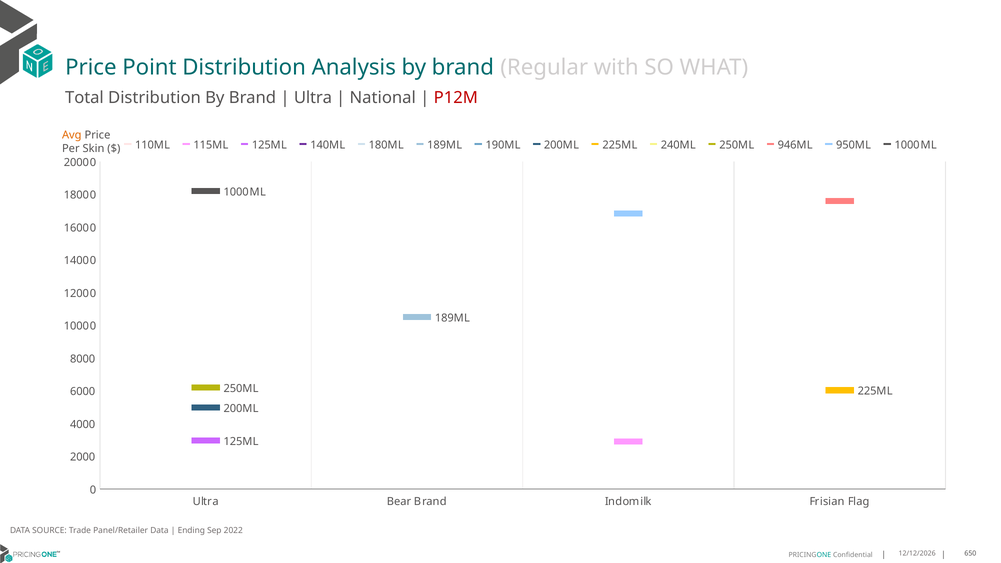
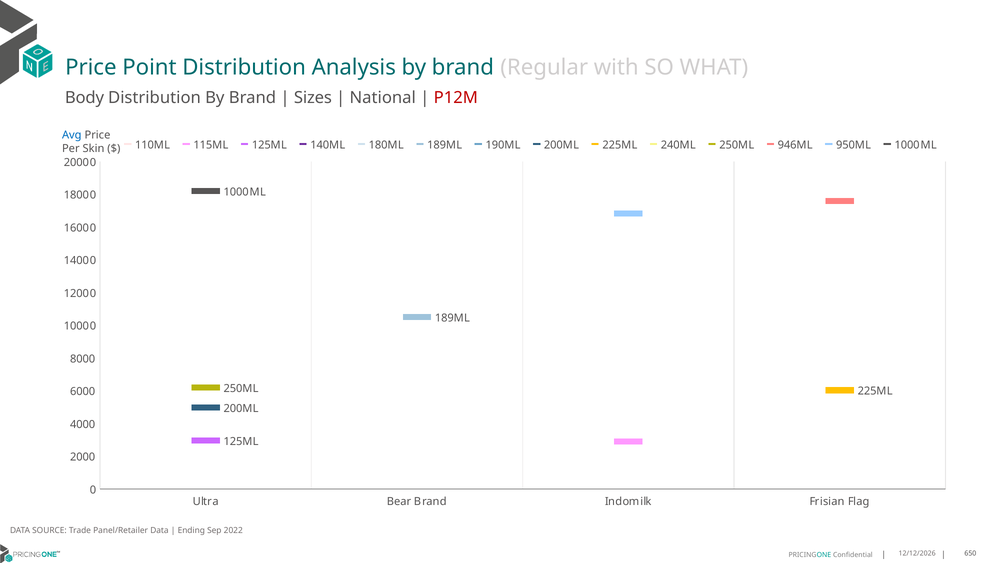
Total: Total -> Body
Ultra at (313, 98): Ultra -> Sizes
Avg colour: orange -> blue
